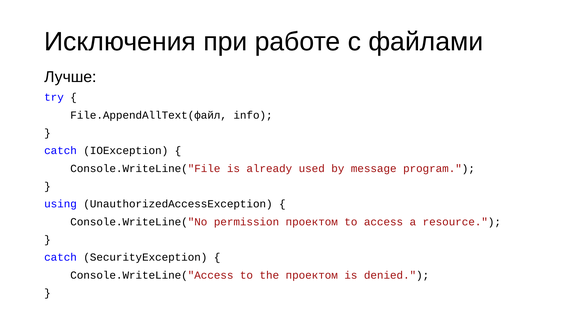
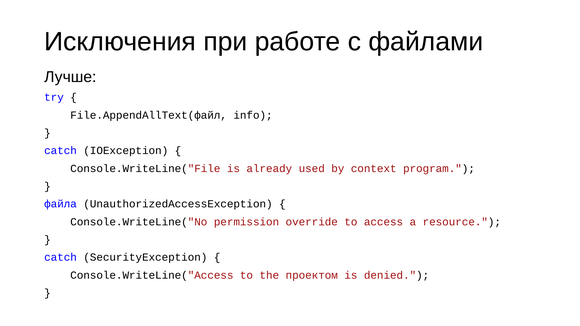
message: message -> context
using: using -> файла
permission проектом: проектом -> override
